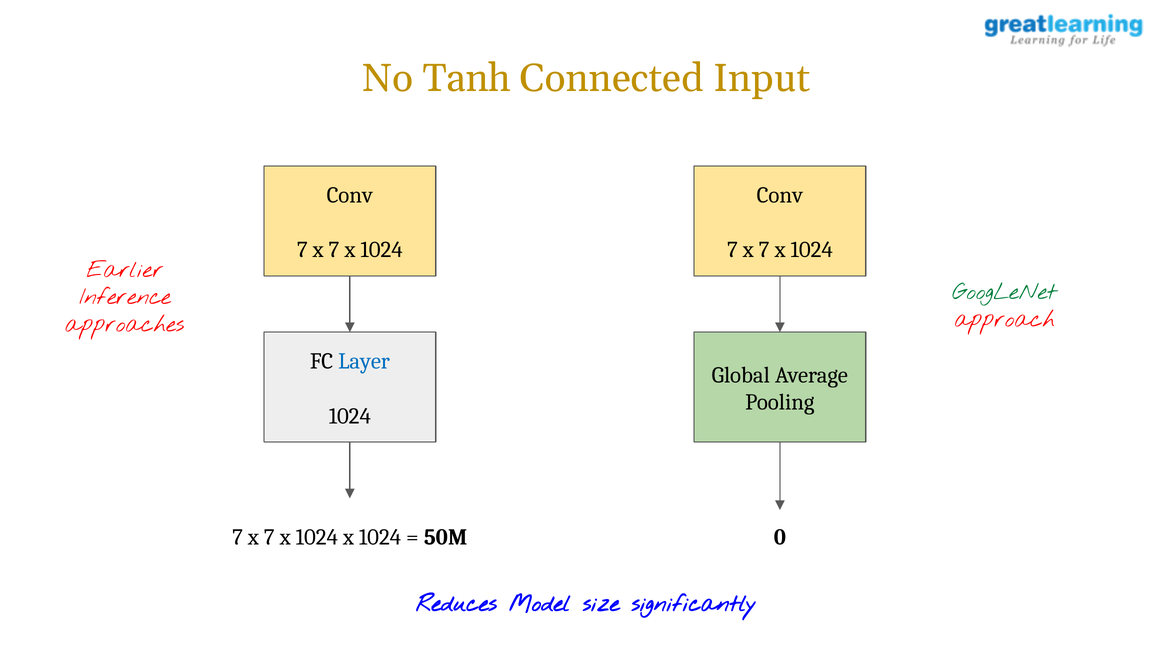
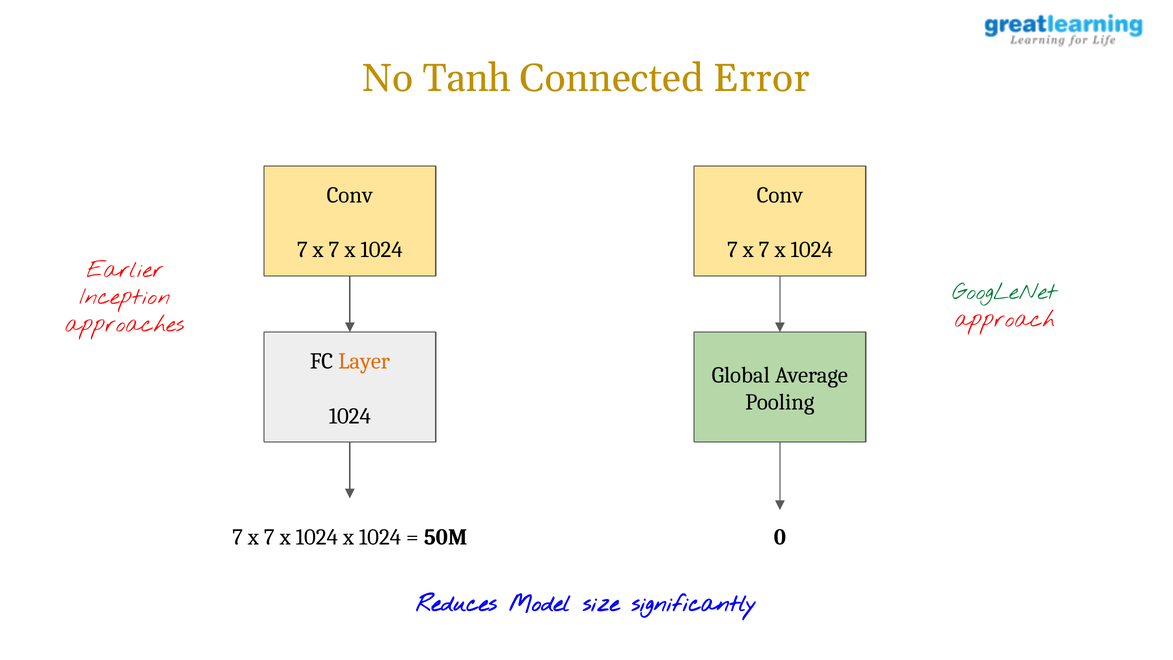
Input: Input -> Error
Inference: Inference -> Inception
Layer colour: blue -> orange
